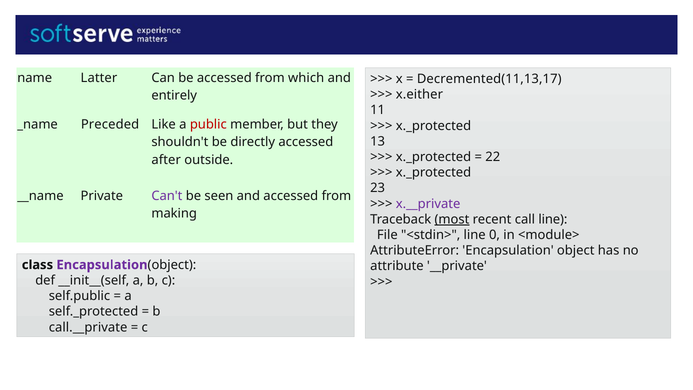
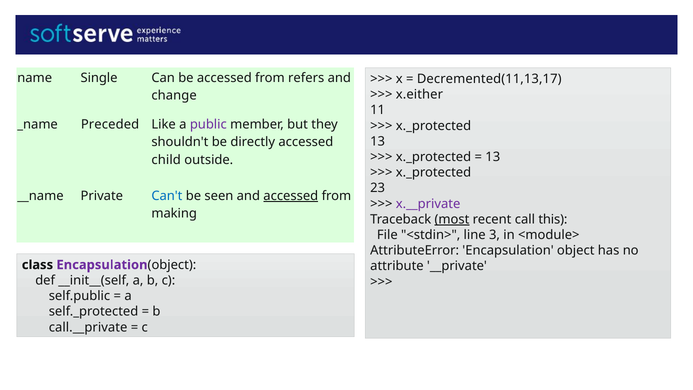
Latter: Latter -> Single
which: which -> refers
entirely: entirely -> change
public colour: red -> purple
22 at (493, 157): 22 -> 13
after: after -> child
Can't colour: purple -> blue
accessed at (291, 196) underline: none -> present
call line: line -> this
0: 0 -> 3
